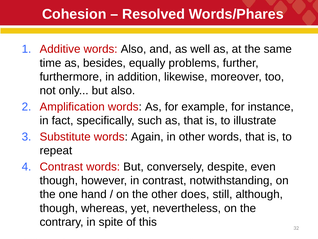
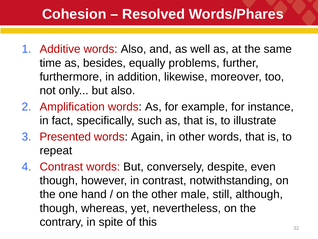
Substitute: Substitute -> Presented
does: does -> male
